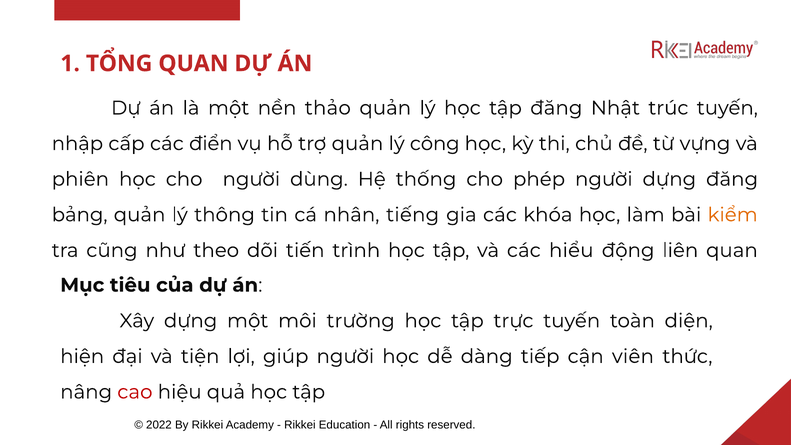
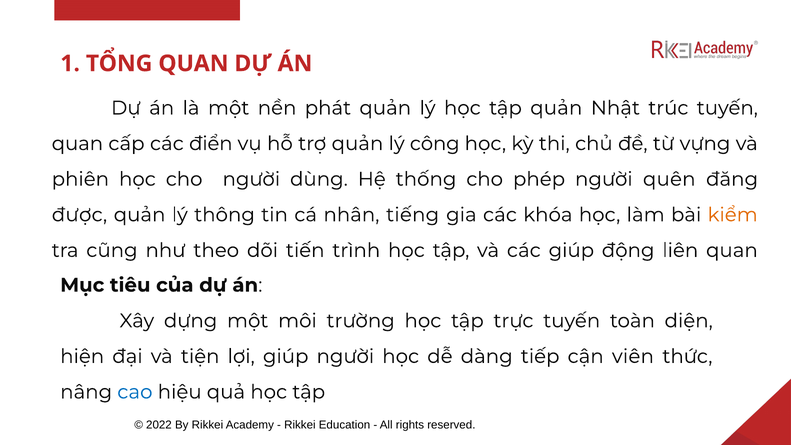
thảo: thảo -> phát
tập đăng: đăng -> quản
nhập at (77, 144): nhập -> quan
người dựng: dựng -> quên
bảng: bảng -> được
các hiểu: hiểu -> giúp
cao colour: red -> blue
